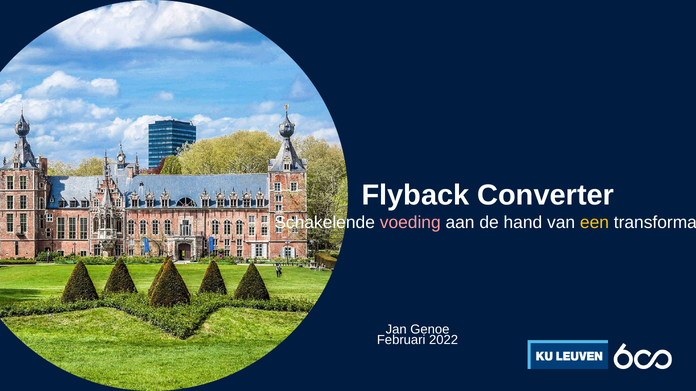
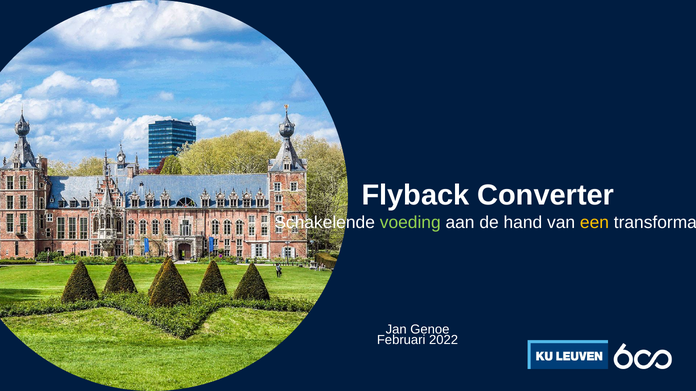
voeding colour: pink -> light green
